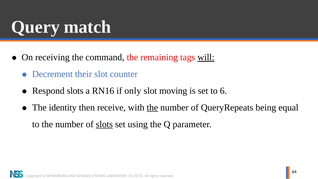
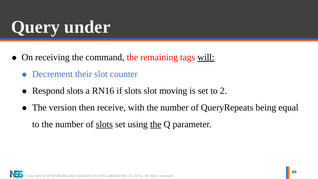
match: match -> under
if only: only -> slots
6: 6 -> 2
identity: identity -> version
the at (152, 107) underline: present -> none
the at (156, 124) underline: none -> present
